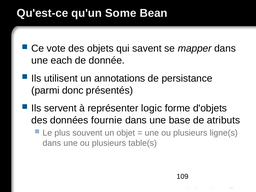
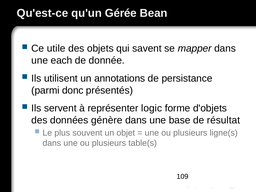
Some: Some -> Gérée
vote: vote -> utile
fournie: fournie -> génère
atributs: atributs -> résultat
